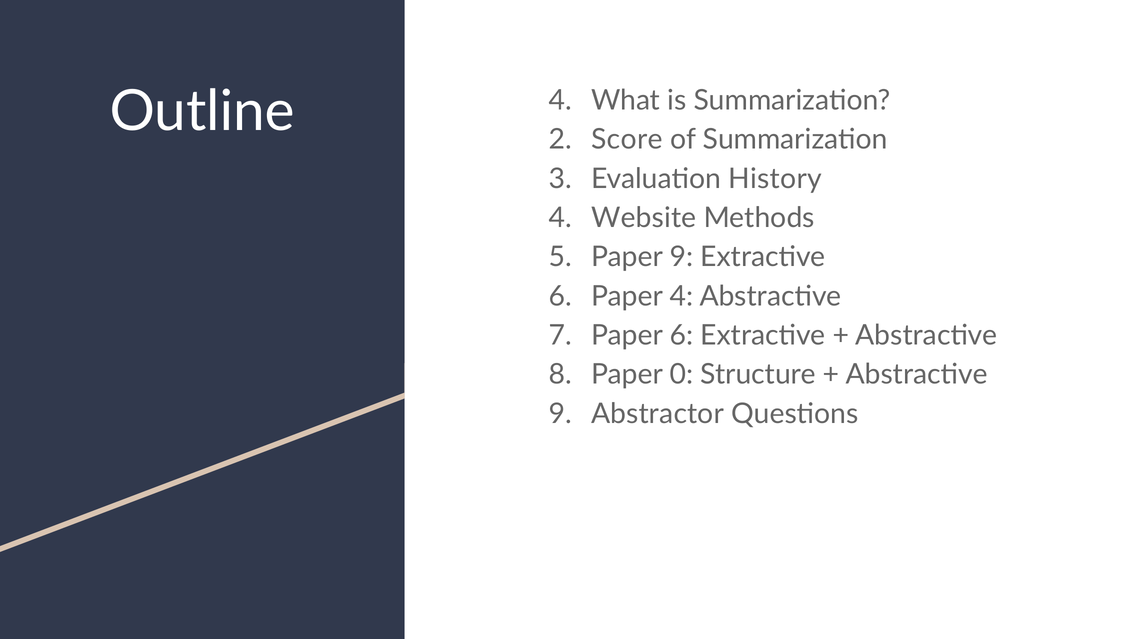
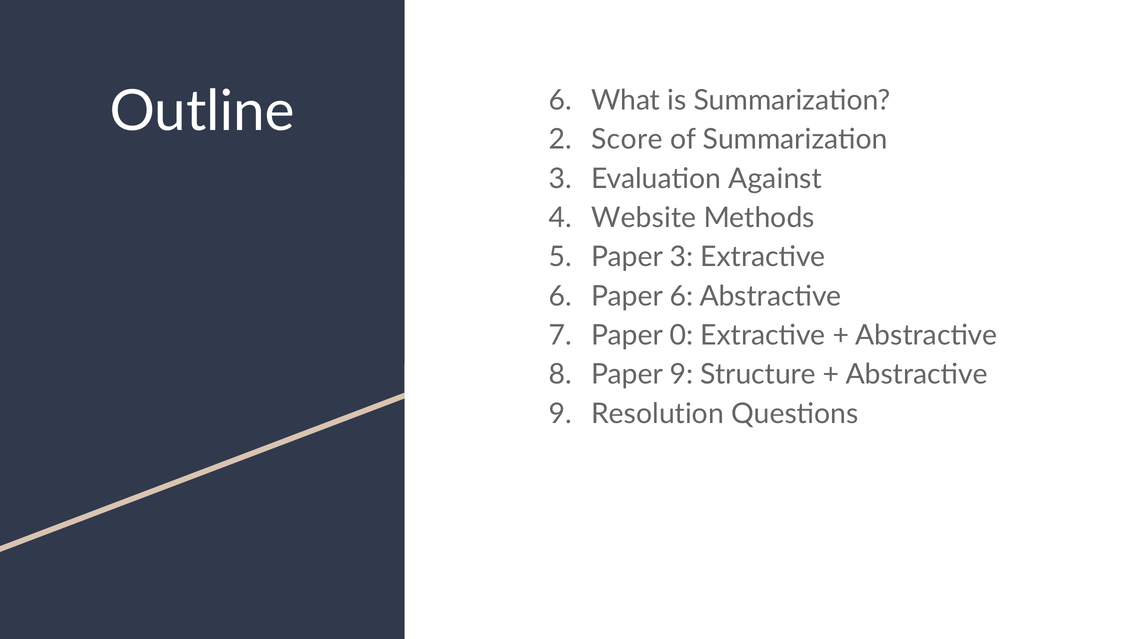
Outline 4: 4 -> 6
History: History -> Against
Paper 9: 9 -> 3
Paper 4: 4 -> 6
Paper 6: 6 -> 0
Paper 0: 0 -> 9
Abstractor: Abstractor -> Resolution
